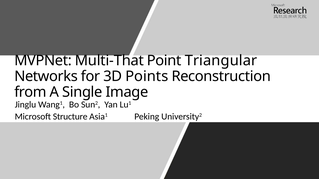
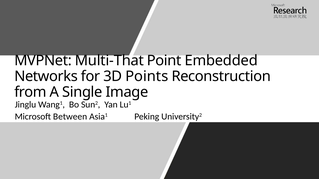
Triangular: Triangular -> Embedded
Structure: Structure -> Between
